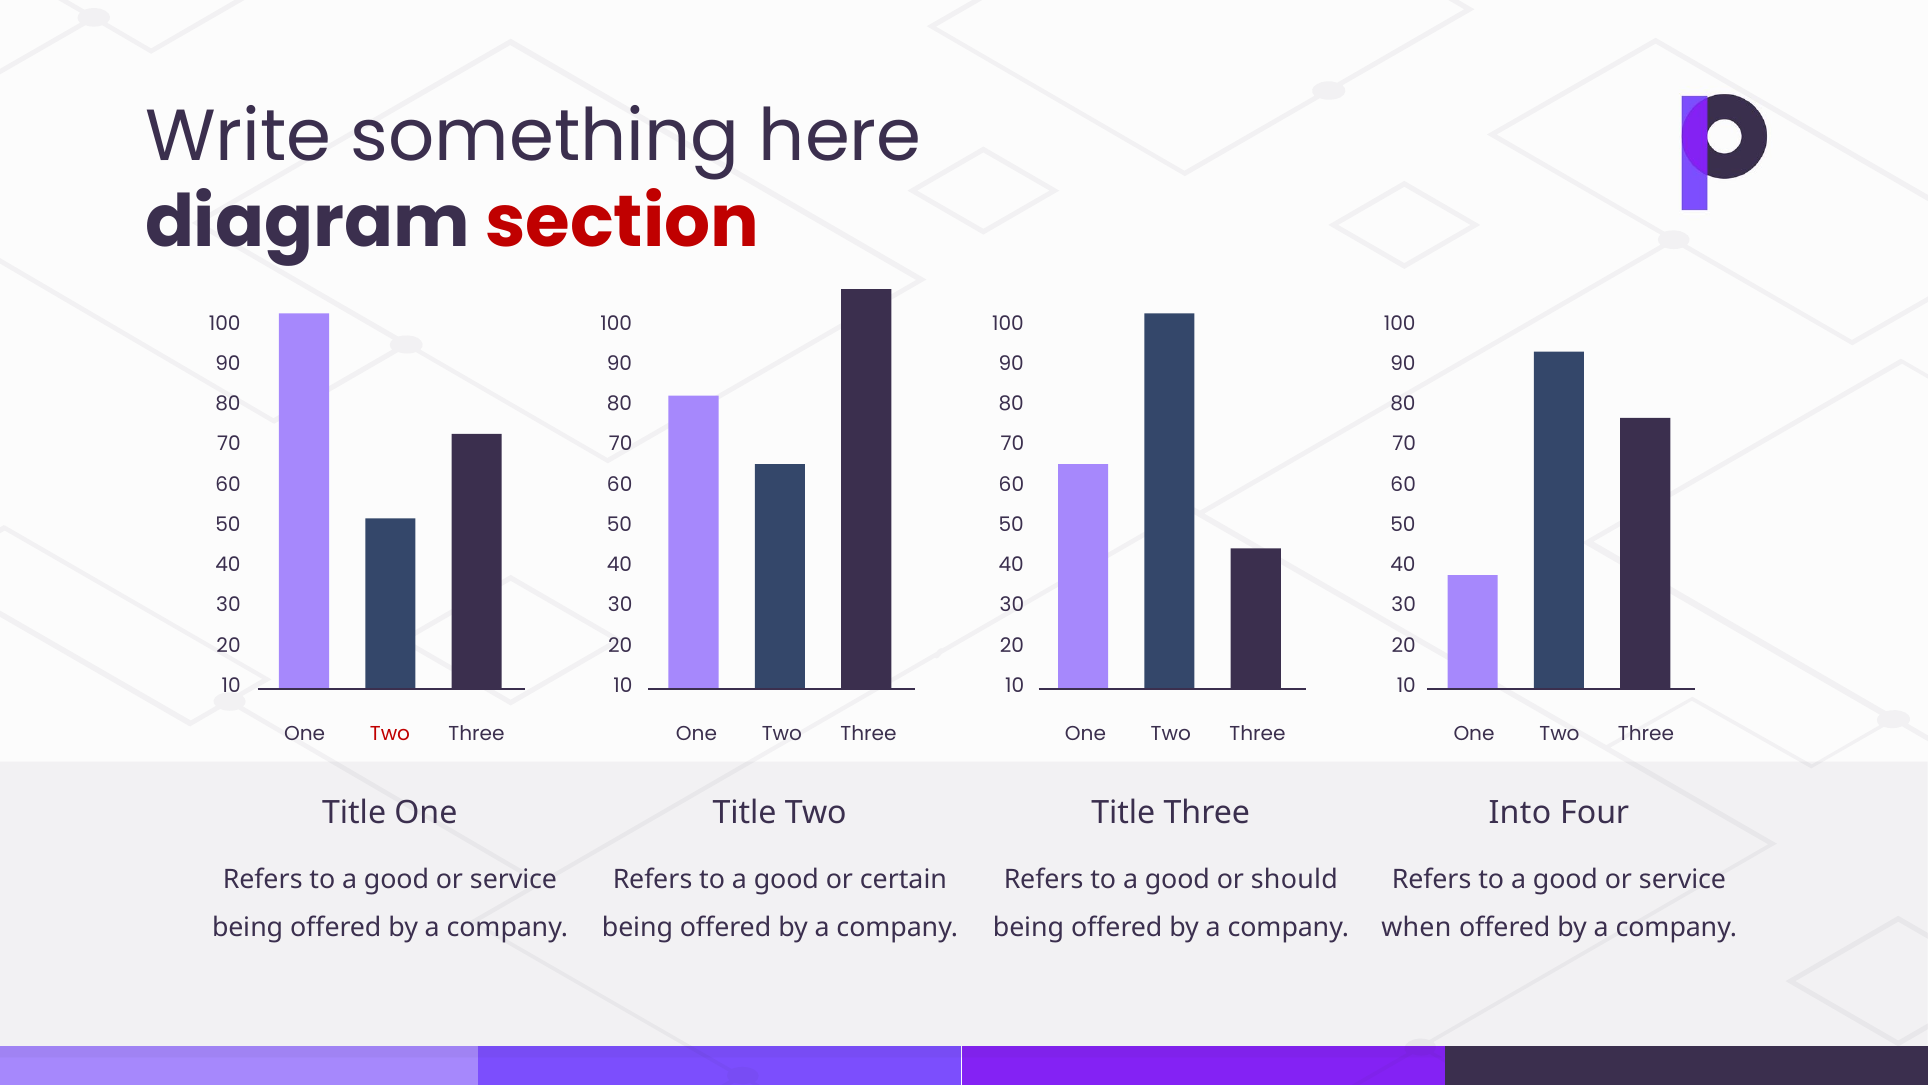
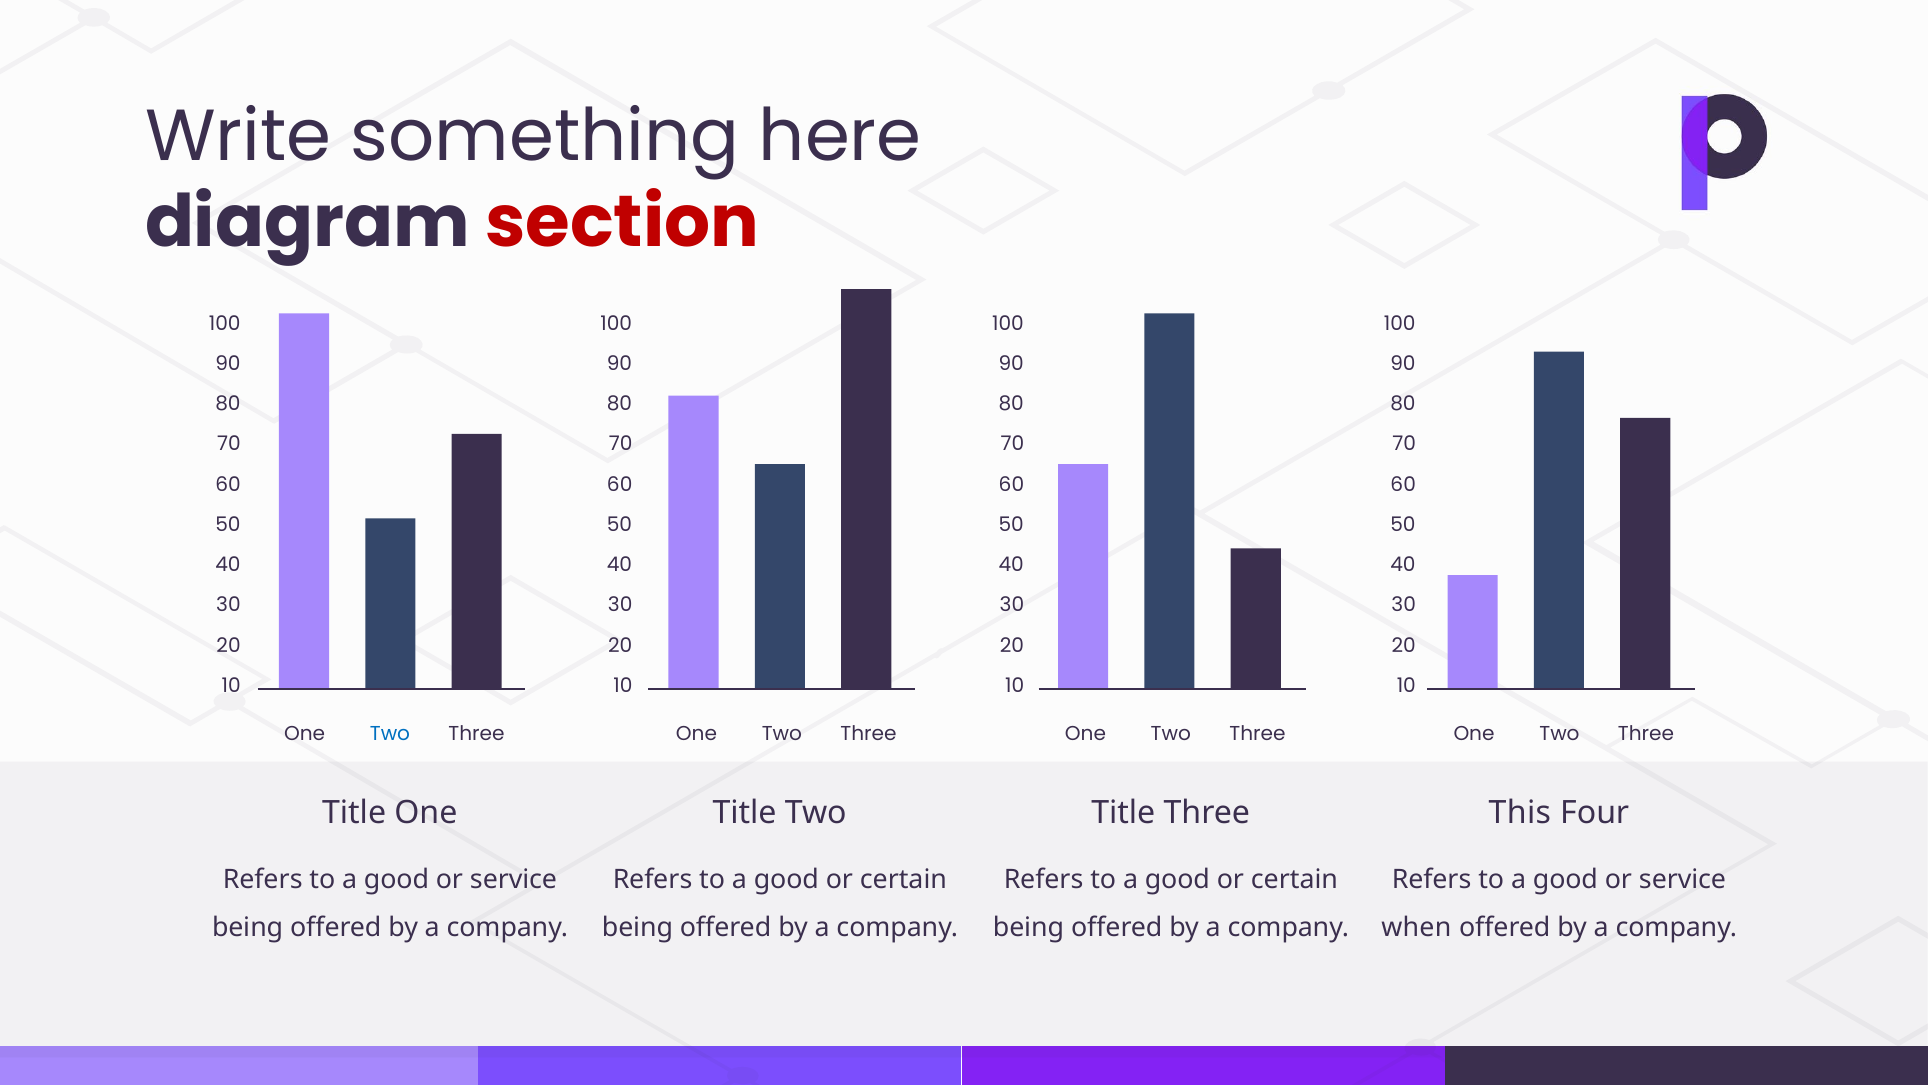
Two at (390, 733) colour: red -> blue
Into: Into -> This
should at (1294, 879): should -> certain
